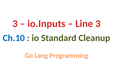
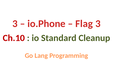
io.Inputs: io.Inputs -> io.Phone
Line: Line -> Flag
Ch.10 colour: blue -> red
